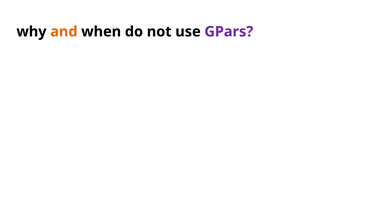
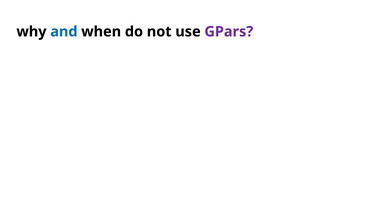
and colour: orange -> blue
